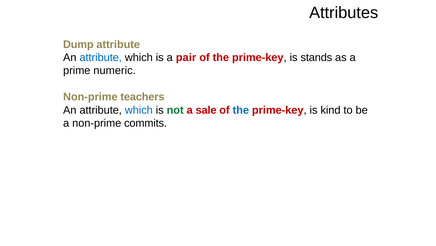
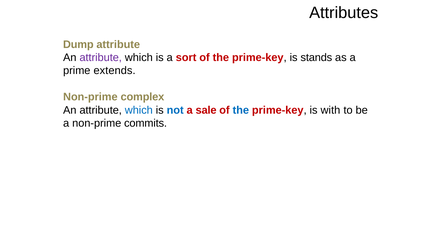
attribute at (101, 57) colour: blue -> purple
pair: pair -> sort
numeric: numeric -> extends
teachers: teachers -> complex
not colour: green -> blue
kind: kind -> with
